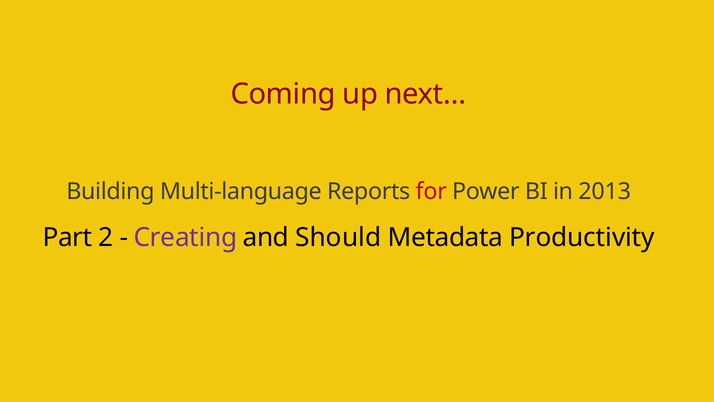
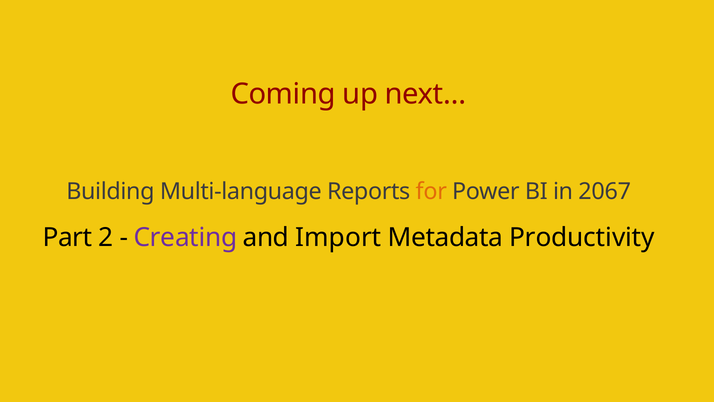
for colour: red -> orange
2013: 2013 -> 2067
Should: Should -> Import
